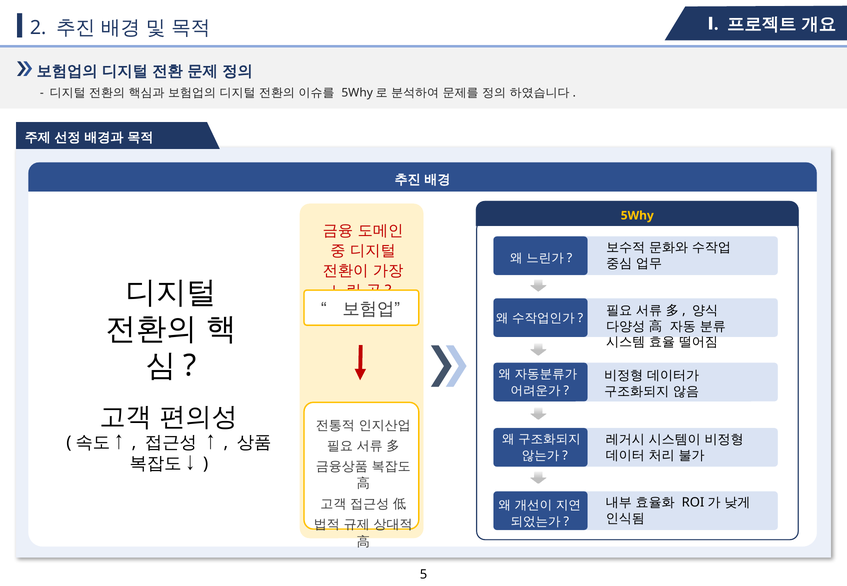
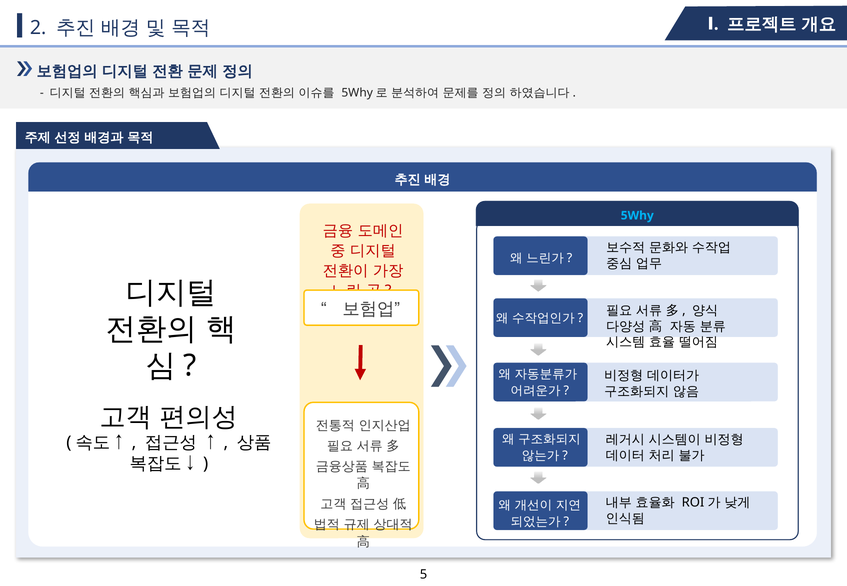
5Why colour: yellow -> light blue
